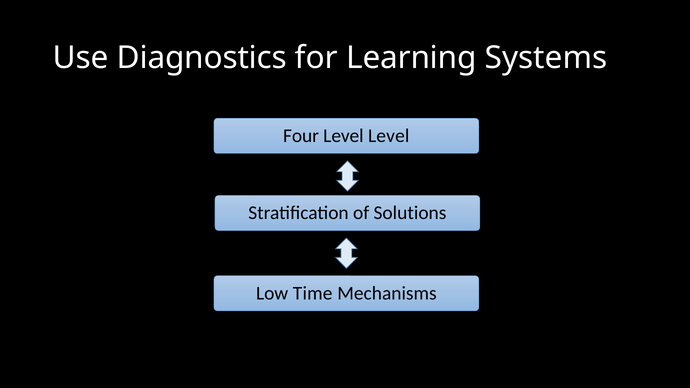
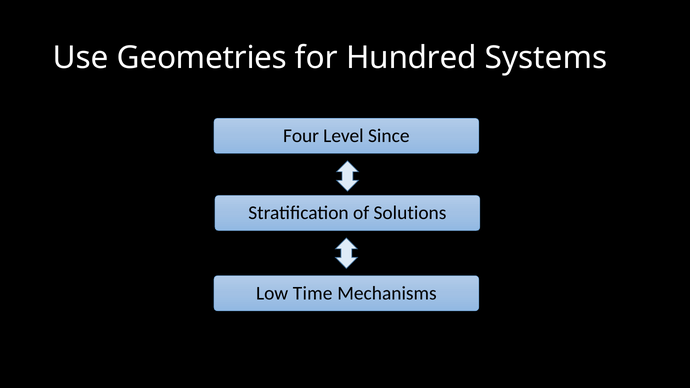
Diagnostics: Diagnostics -> Geometries
Learning: Learning -> Hundred
Level Level: Level -> Since
